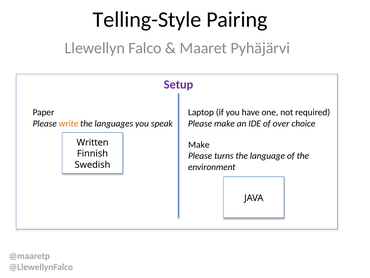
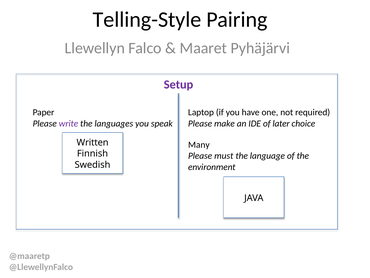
write colour: orange -> purple
over: over -> later
Make at (199, 144): Make -> Many
turns: turns -> must
